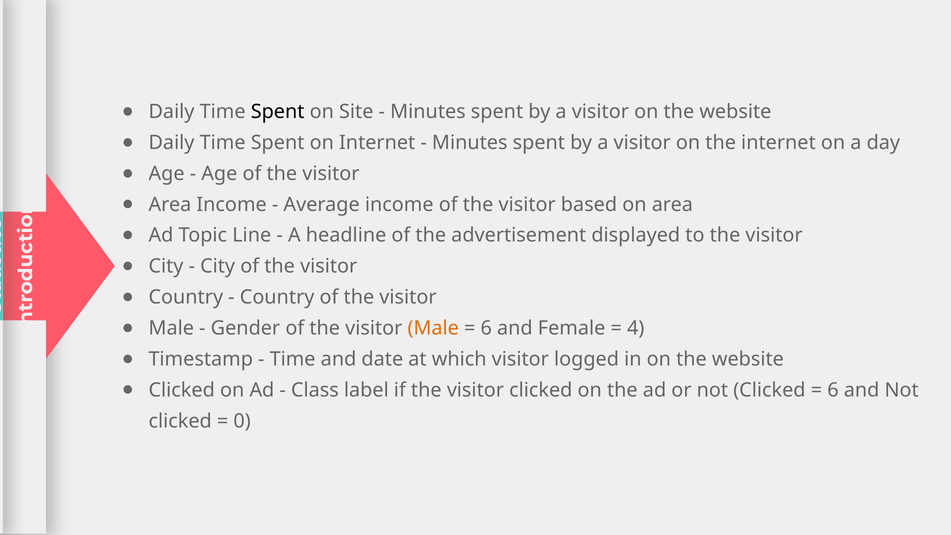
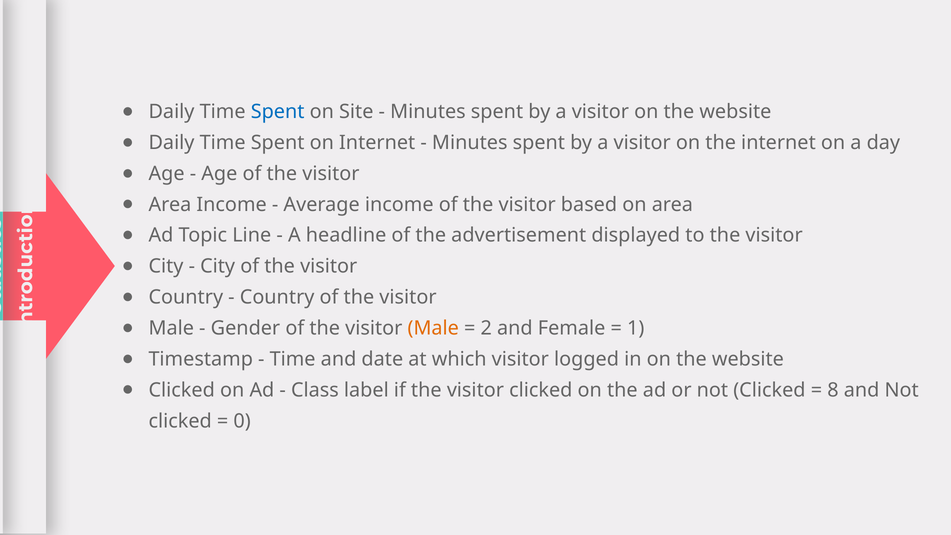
Spent at (278, 112) colour: black -> blue
6 at (486, 328): 6 -> 2
4: 4 -> 1
6 at (833, 390): 6 -> 8
